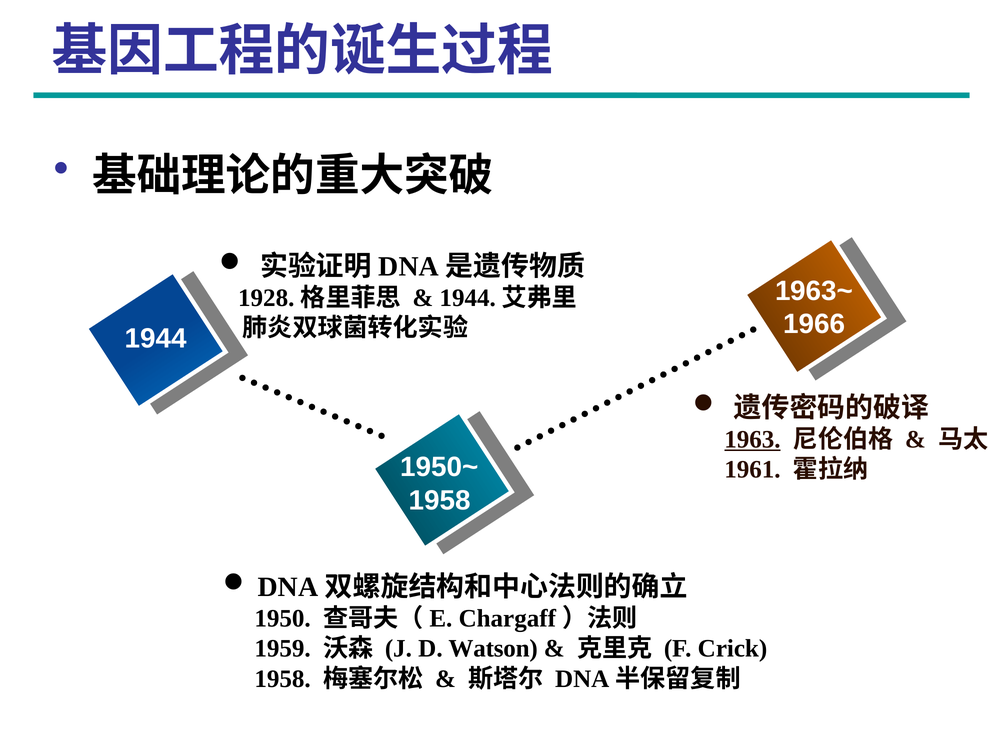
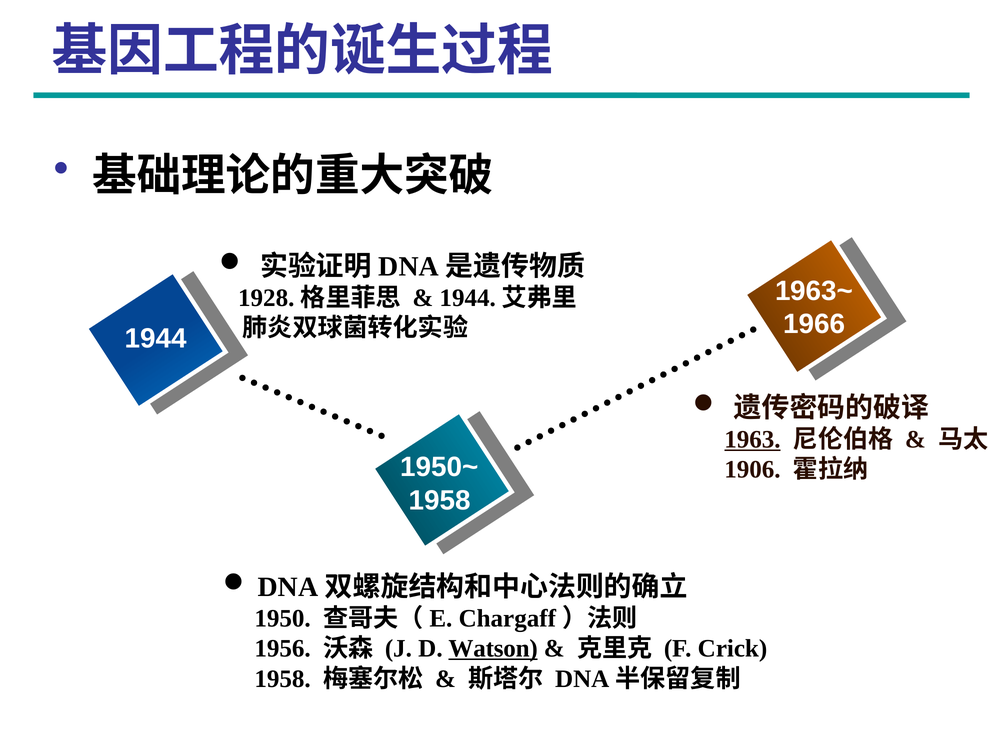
1961: 1961 -> 1906
1959: 1959 -> 1956
Watson underline: none -> present
